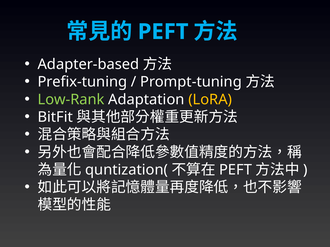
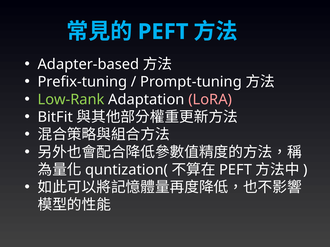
LoRA colour: yellow -> pink
